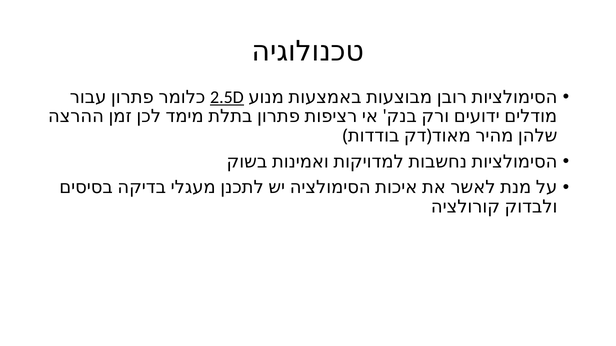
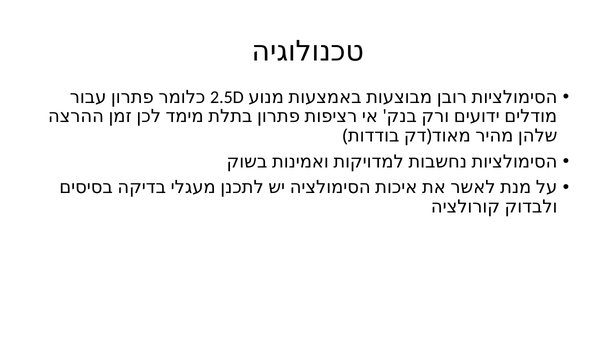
2.5D underline: present -> none
